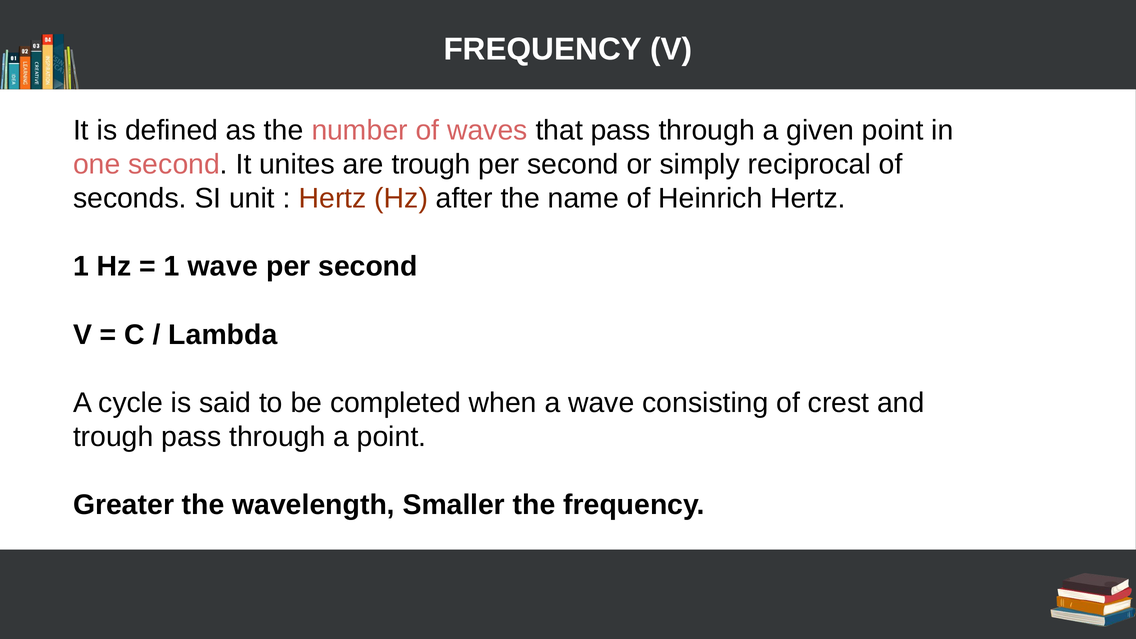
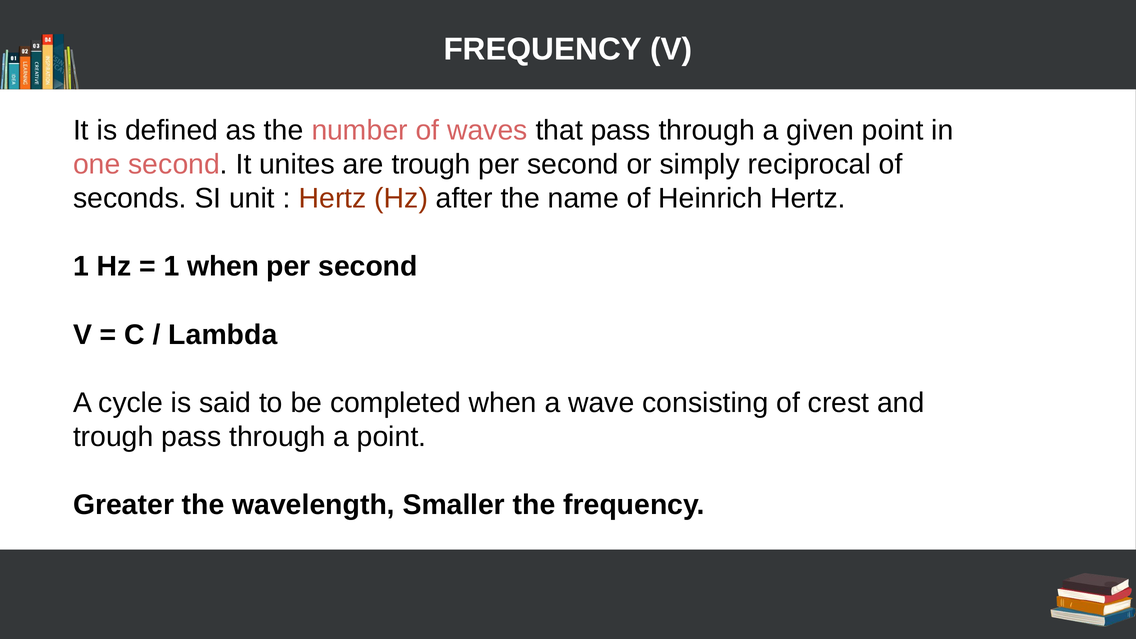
1 wave: wave -> when
